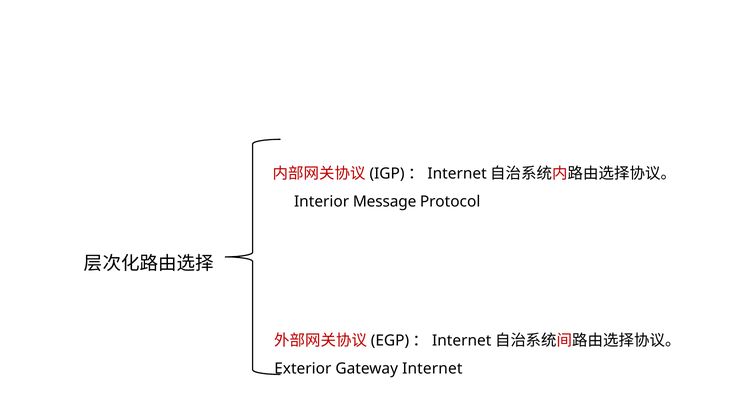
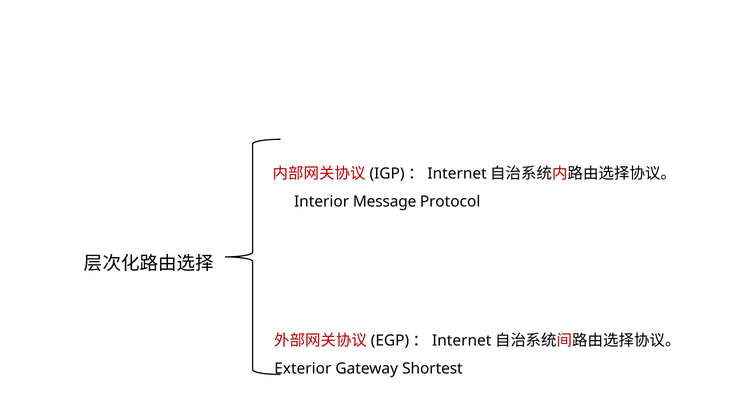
Gateway Internet: Internet -> Shortest
